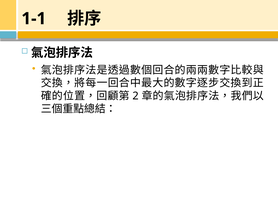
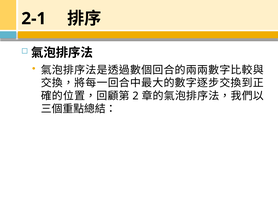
1-1: 1-1 -> 2-1
